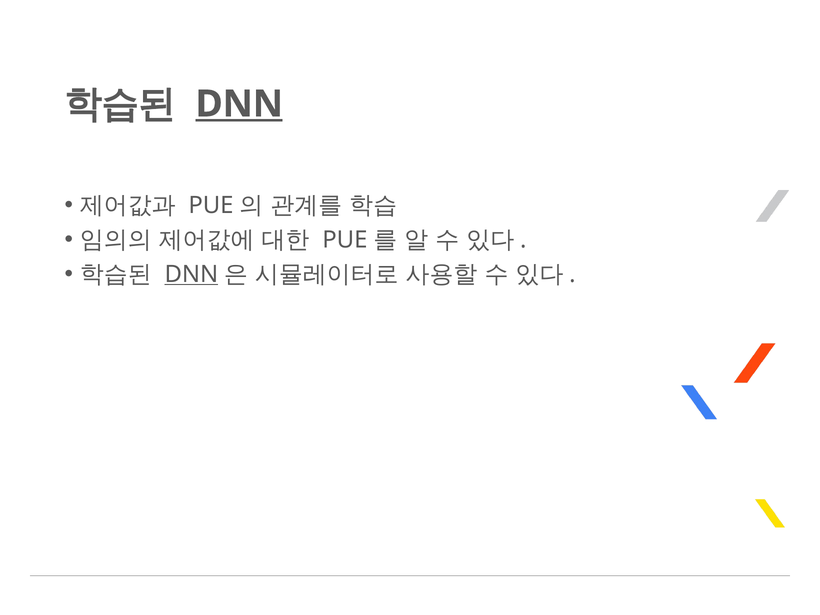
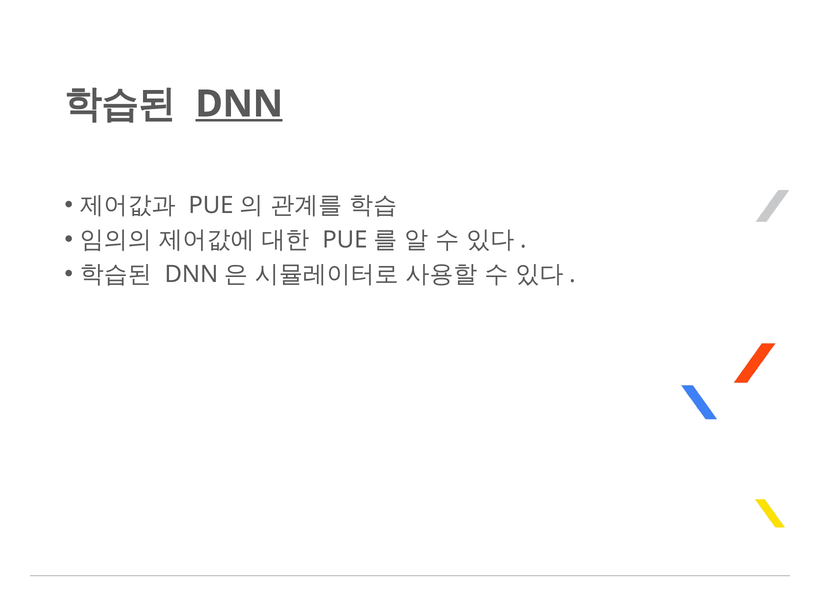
DNN at (191, 274) underline: present -> none
